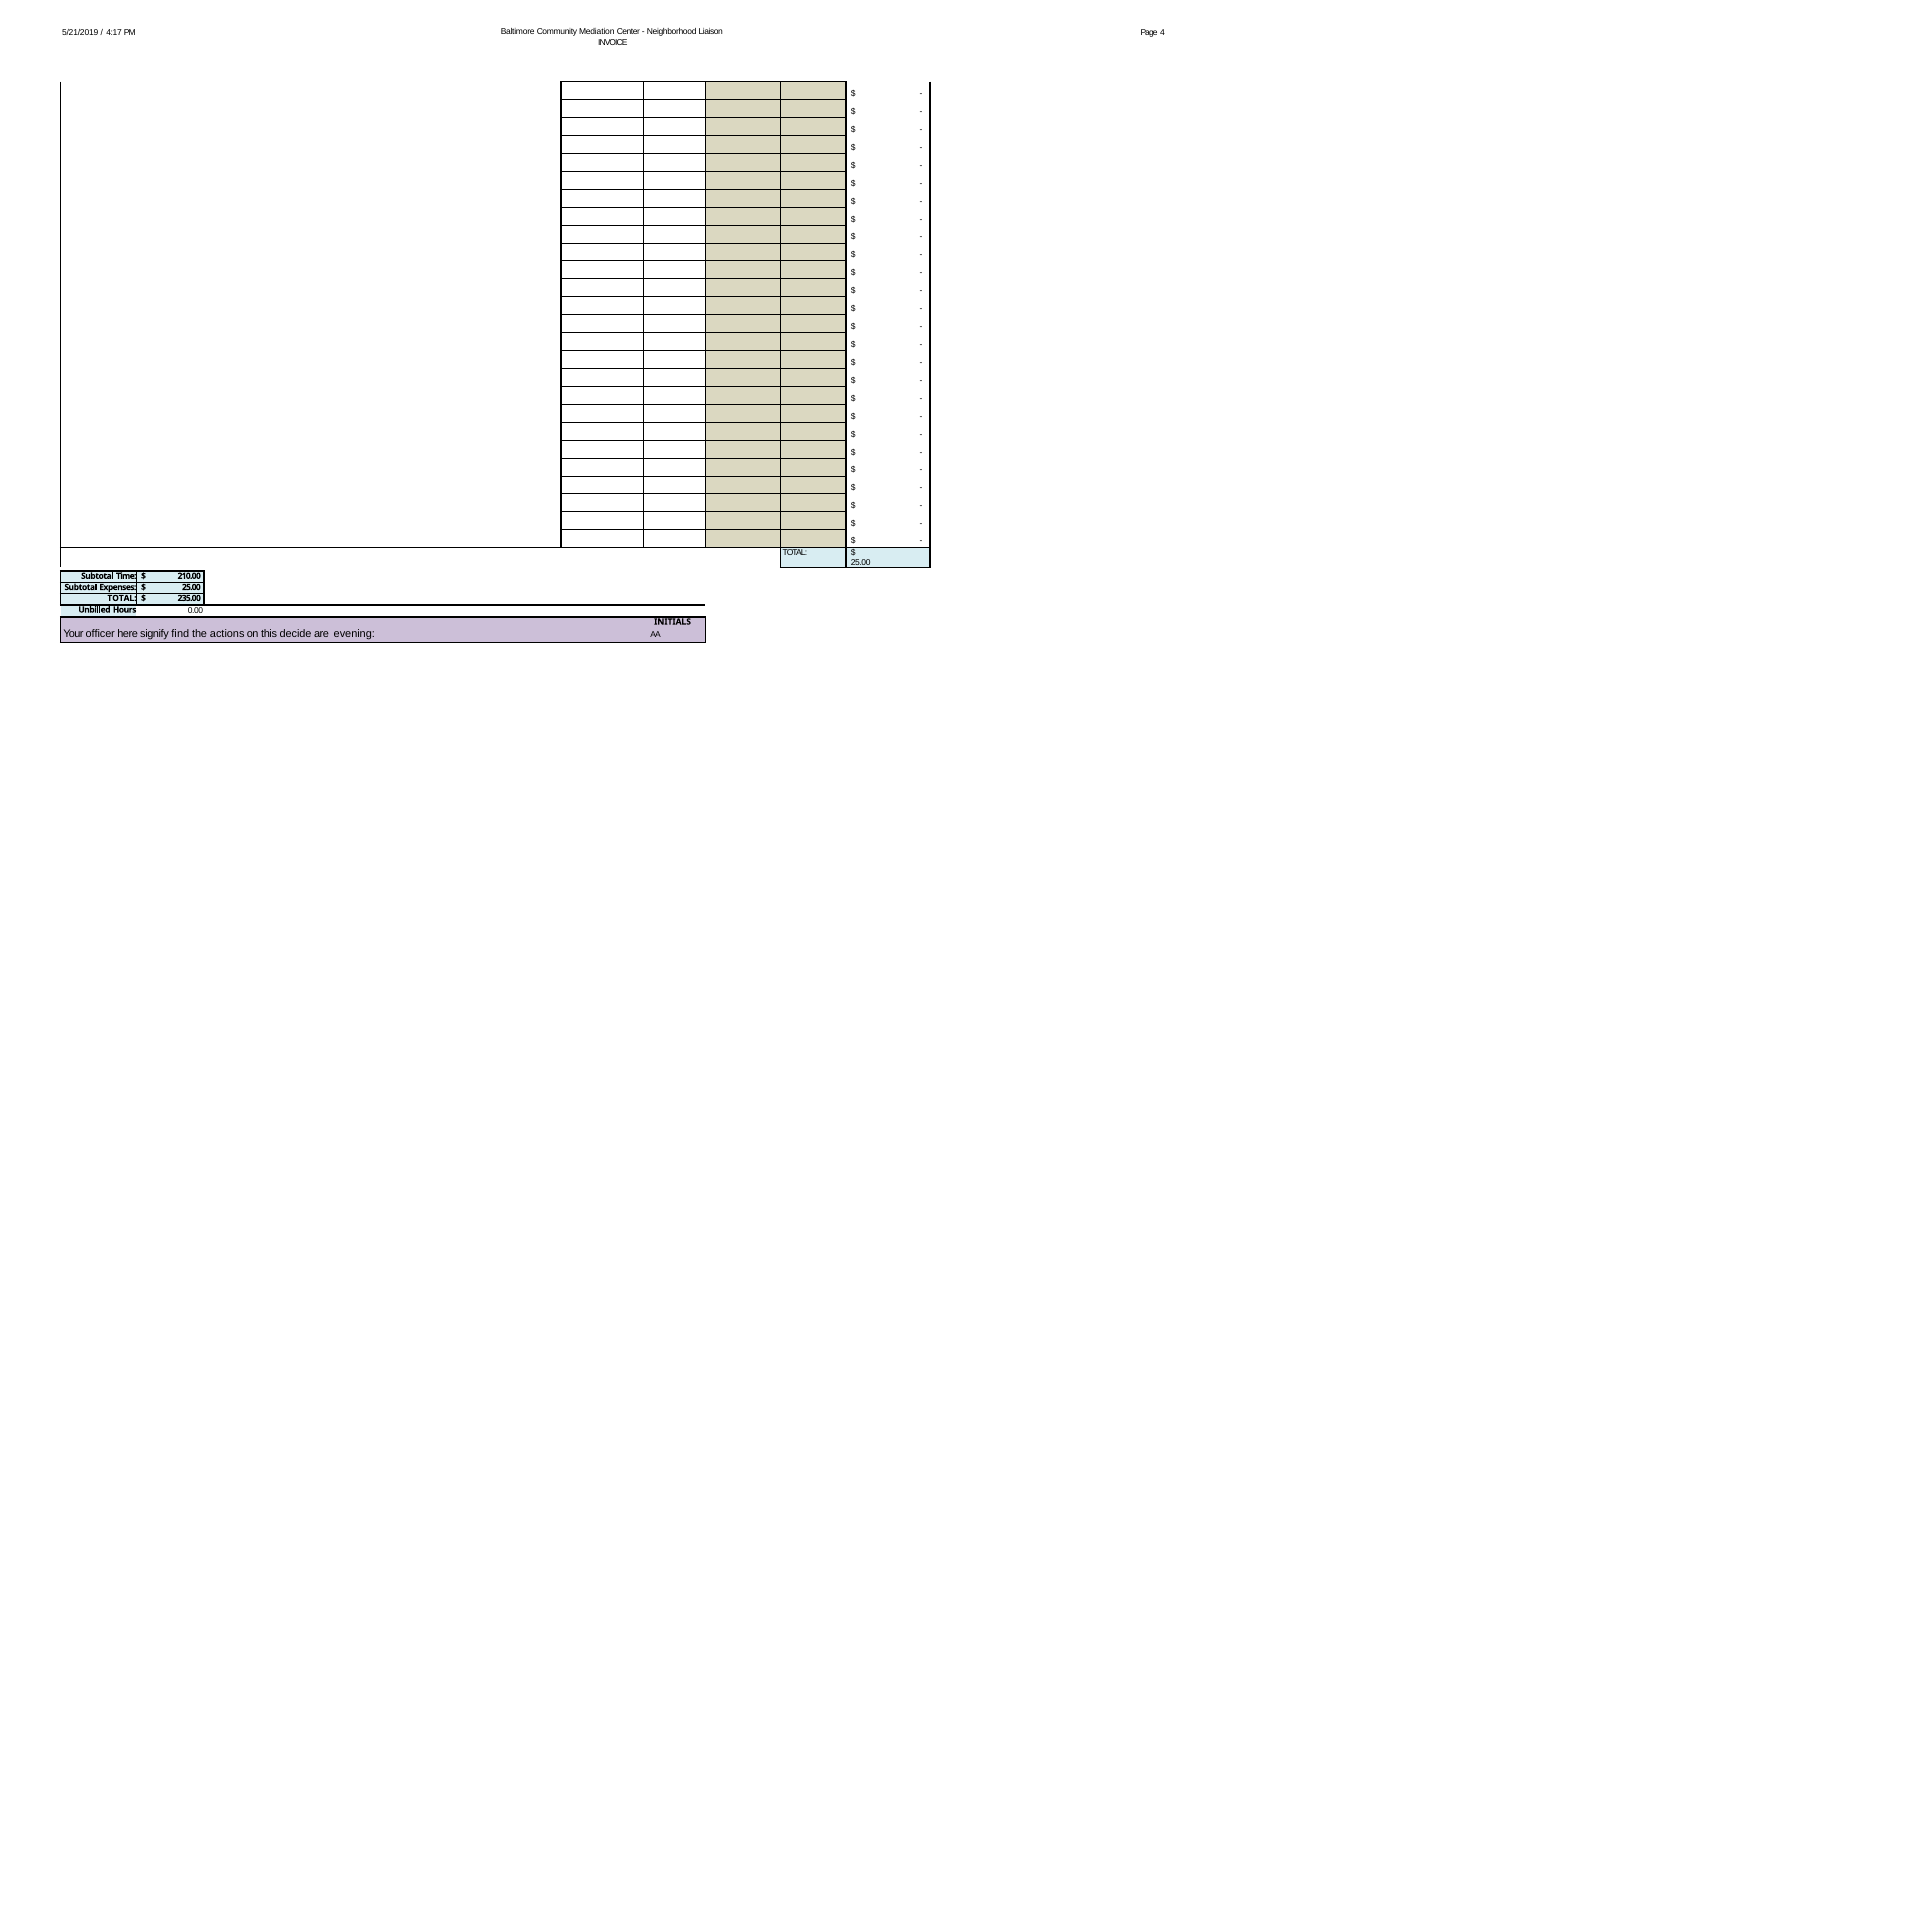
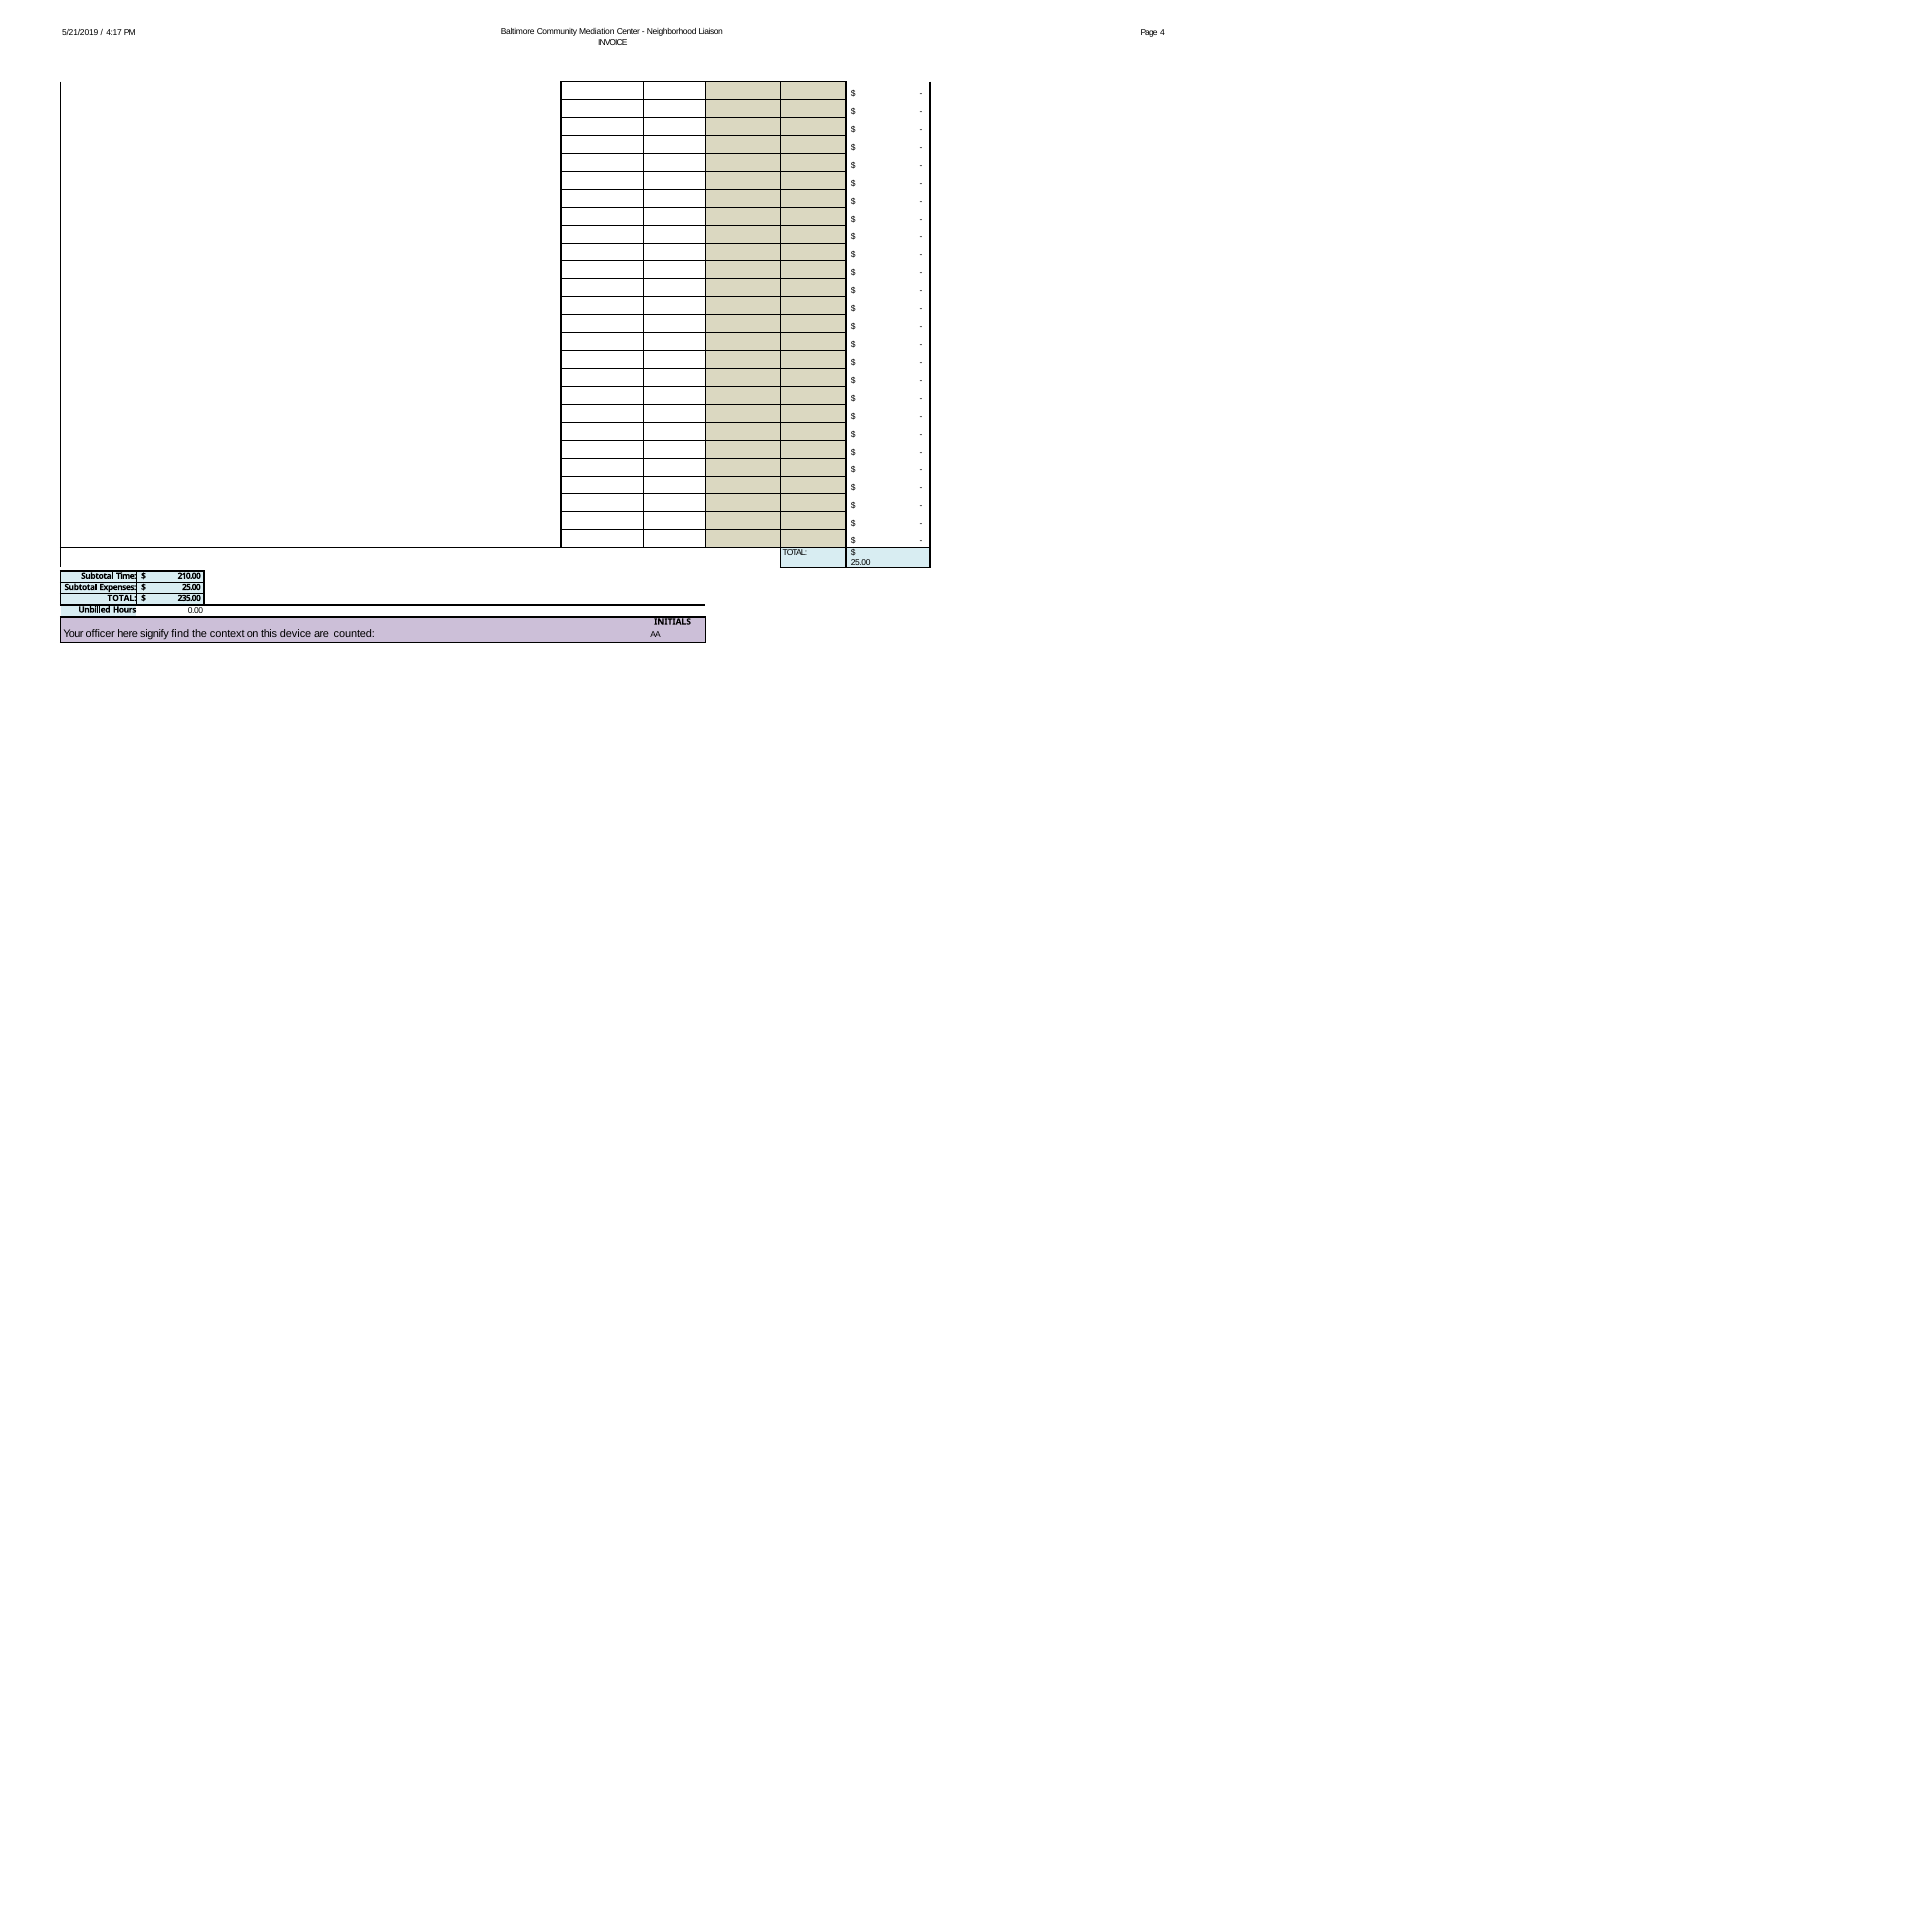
actions: actions -> context
decide: decide -> device
evening: evening -> counted
